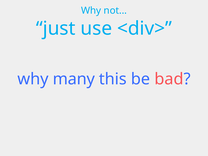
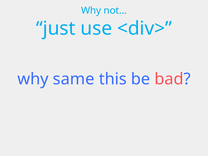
many: many -> same
